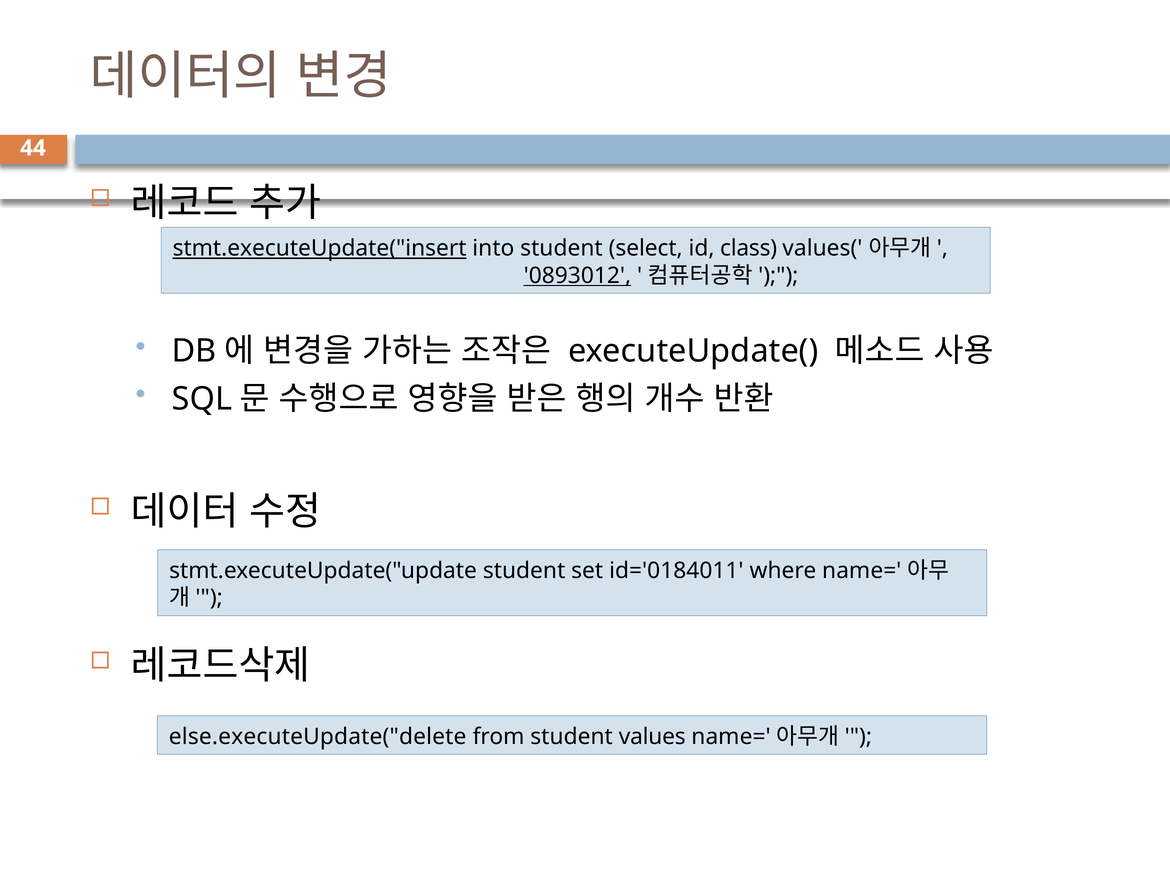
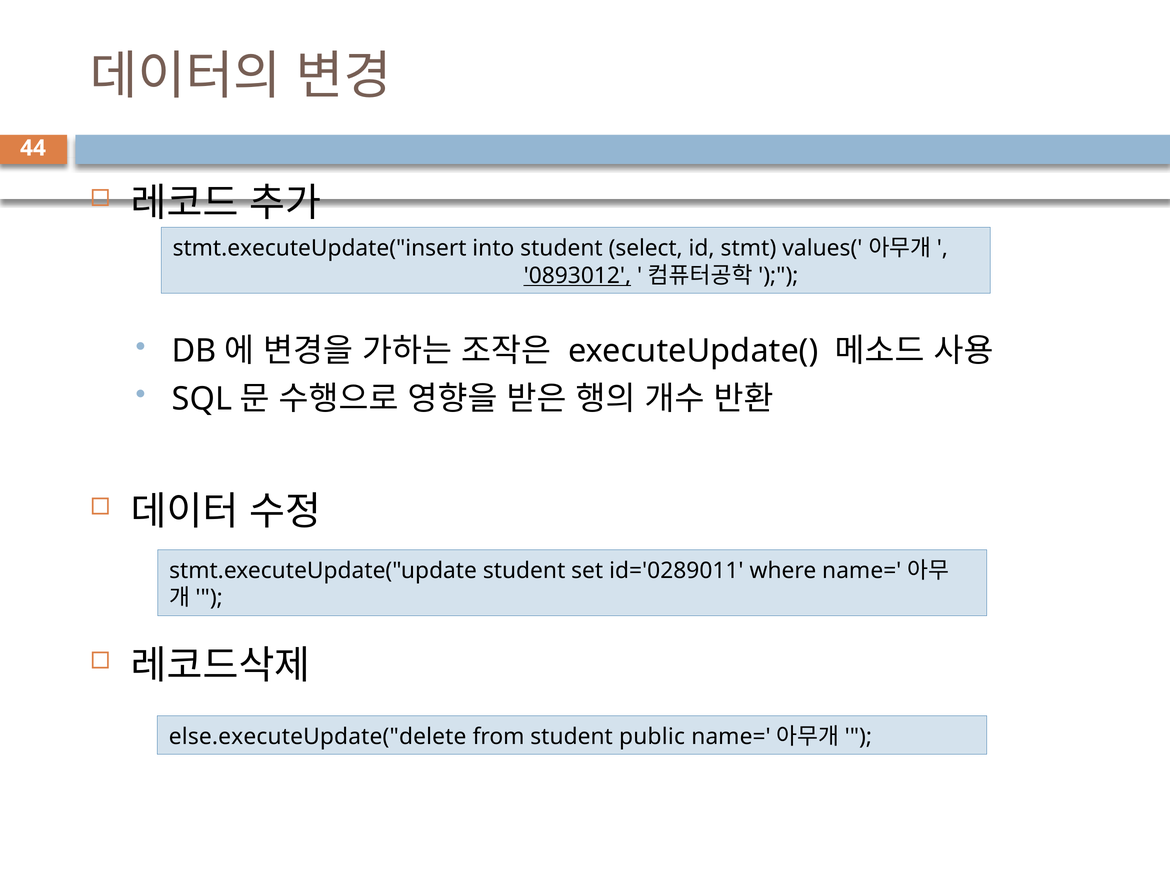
stmt.executeUpdate("insert underline: present -> none
class: class -> stmt
id='0184011: id='0184011 -> id='0289011
values: values -> public
